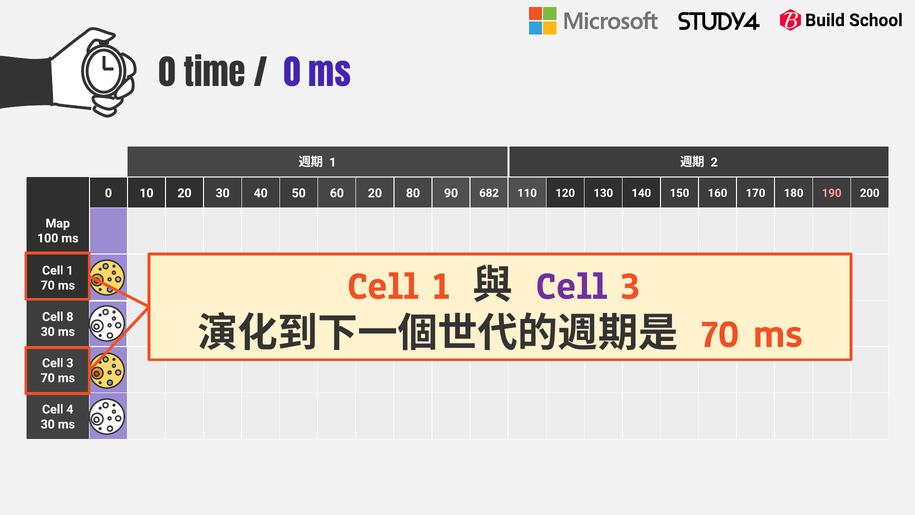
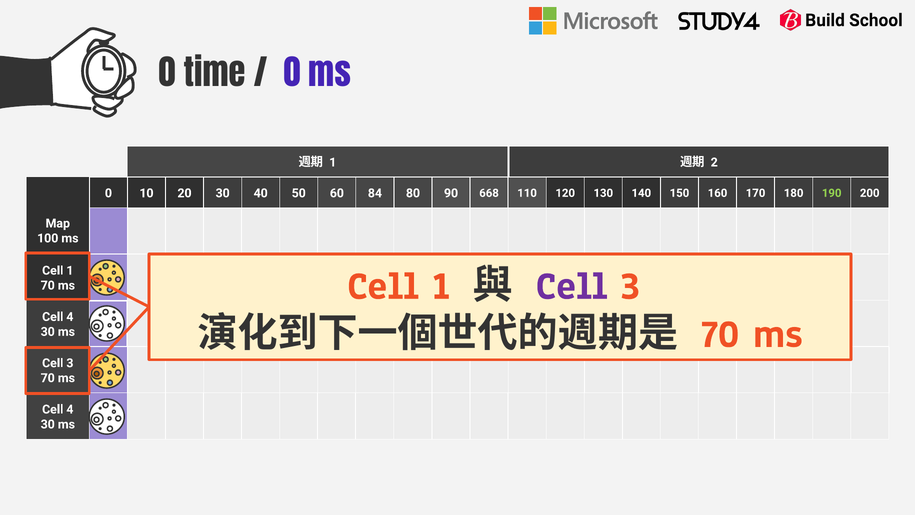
60 20: 20 -> 84
682: 682 -> 668
190 colour: pink -> light green
8 at (70, 317): 8 -> 4
